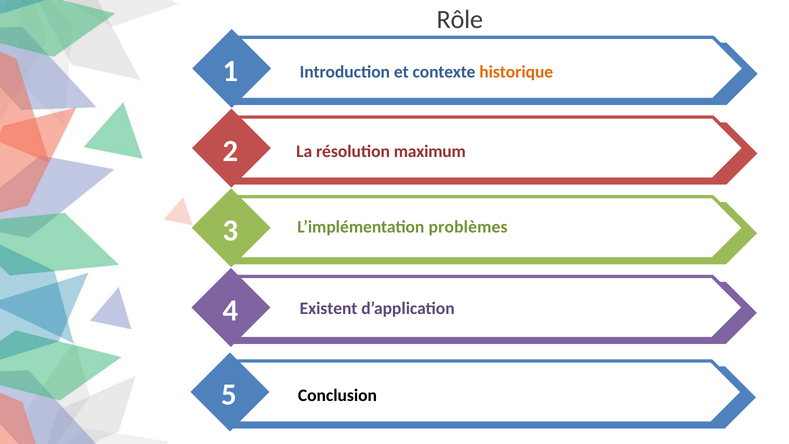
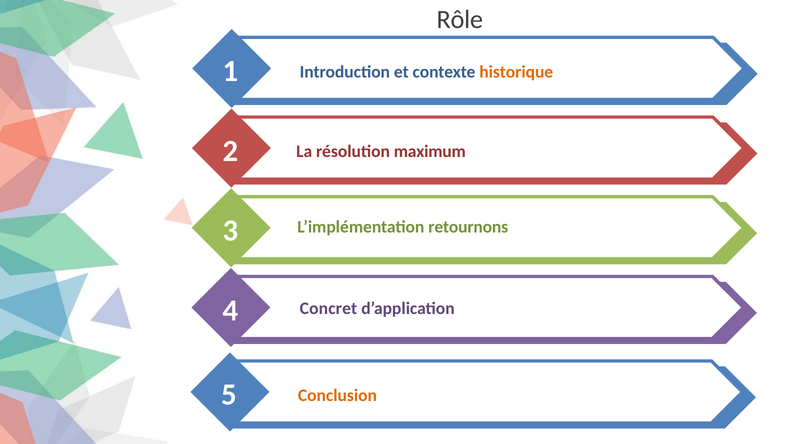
problèmes: problèmes -> retournons
Existent: Existent -> Concret
Conclusion colour: black -> orange
